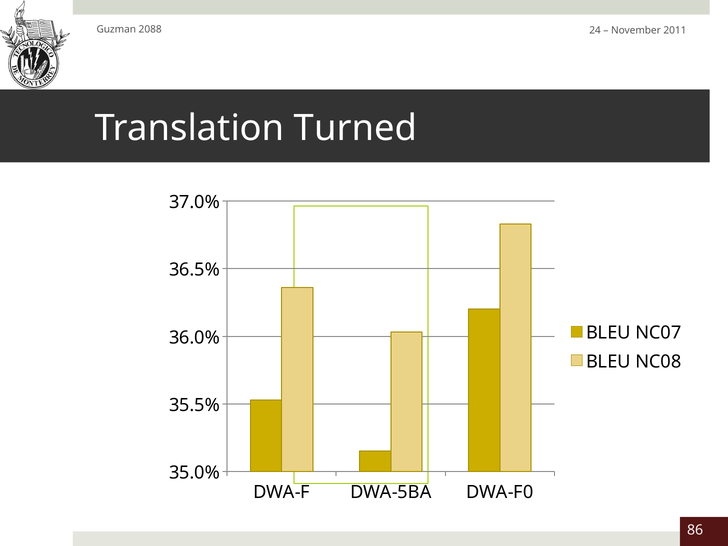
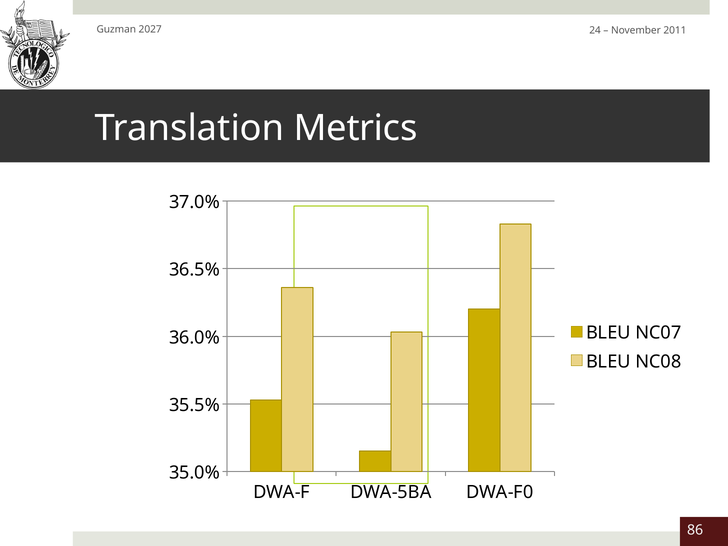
2088: 2088 -> 2027
Turned: Turned -> Metrics
